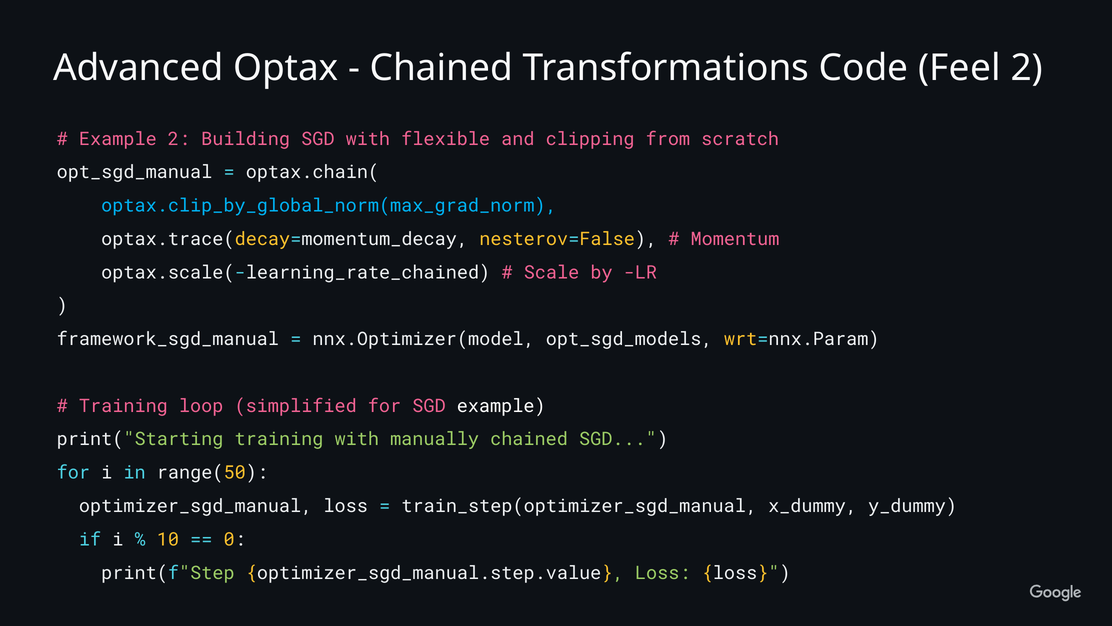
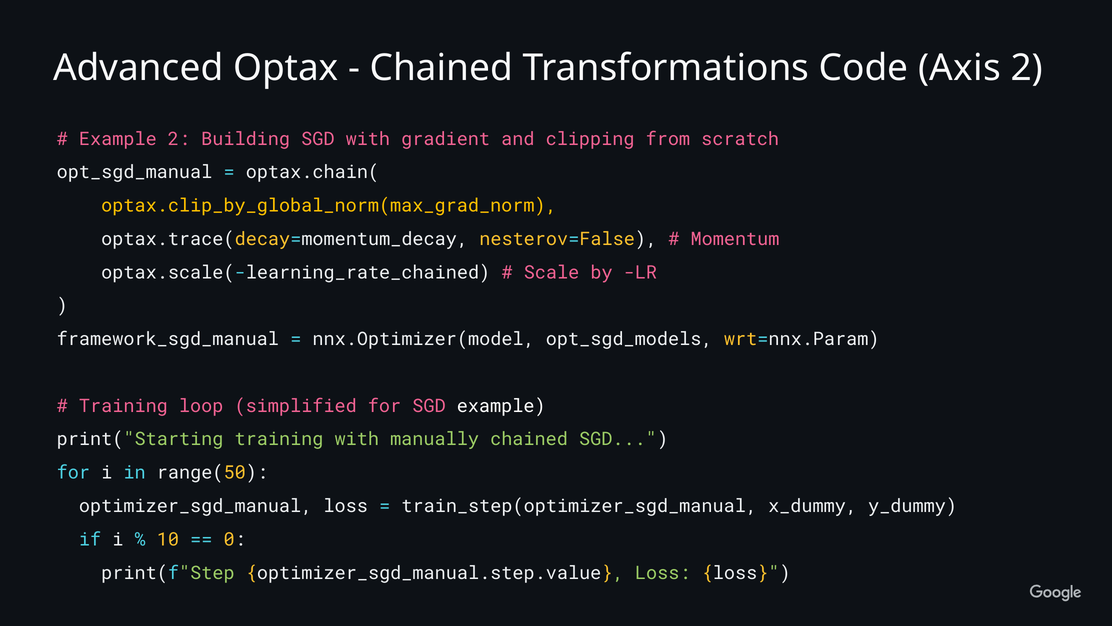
Feel: Feel -> Axis
flexible: flexible -> gradient
optax.clip_by_global_norm(max_grad_norm colour: light blue -> yellow
